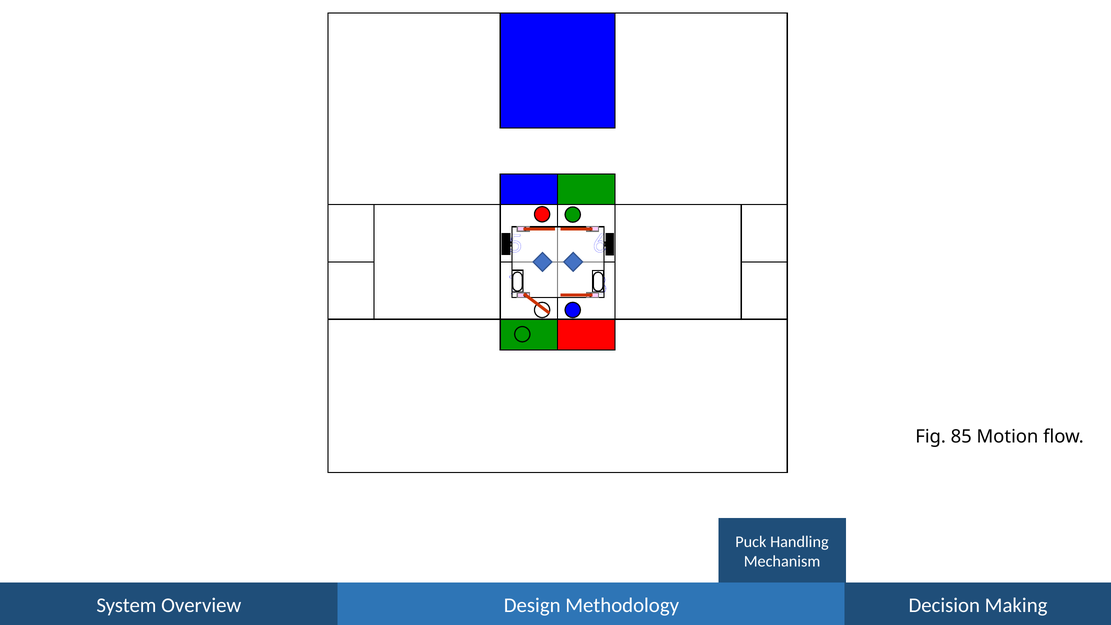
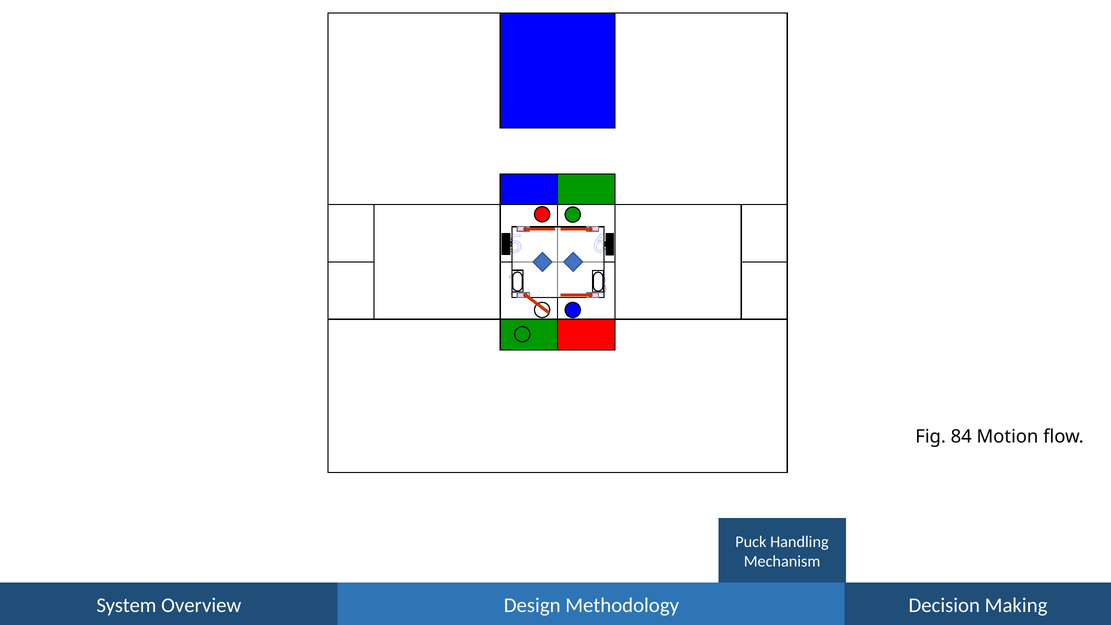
85: 85 -> 84
